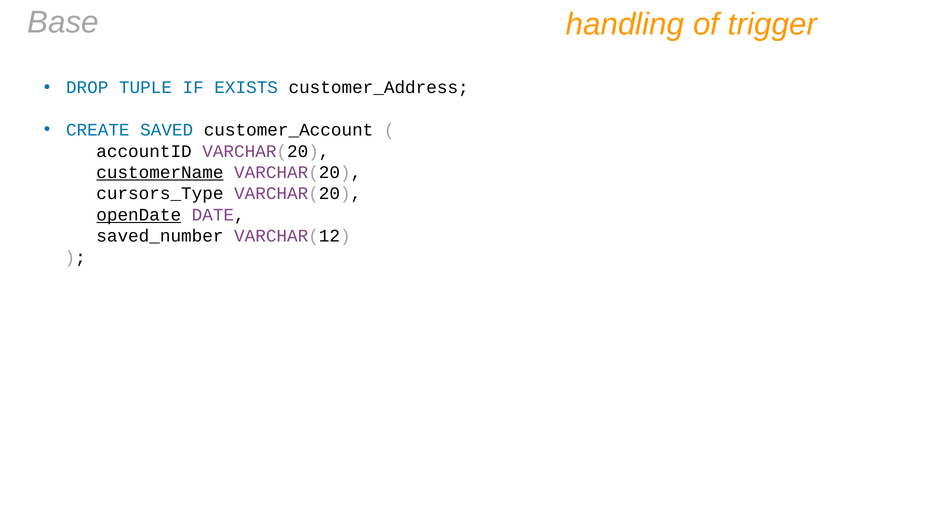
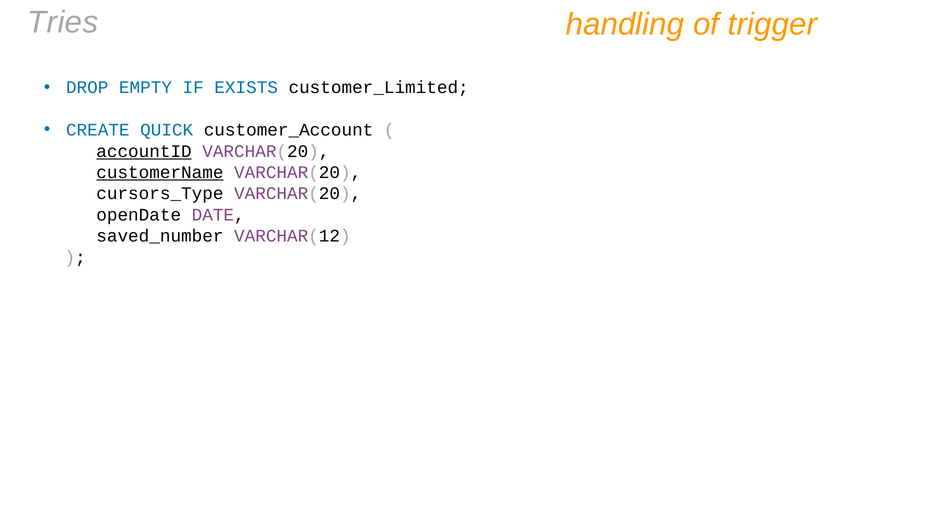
Base: Base -> Tries
TUPLE: TUPLE -> EMPTY
customer_Address: customer_Address -> customer_Limited
SAVED: SAVED -> QUICK
accountID underline: none -> present
openDate underline: present -> none
